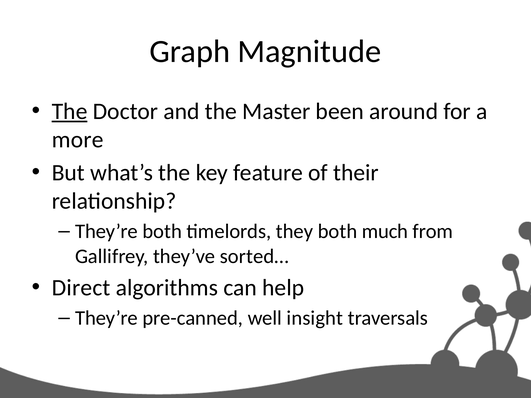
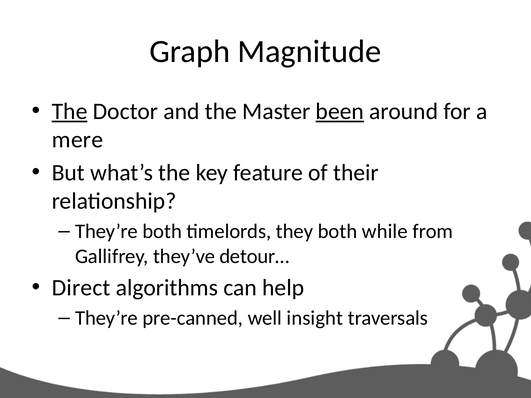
been underline: none -> present
more: more -> mere
much: much -> while
sorted…: sorted… -> detour…
